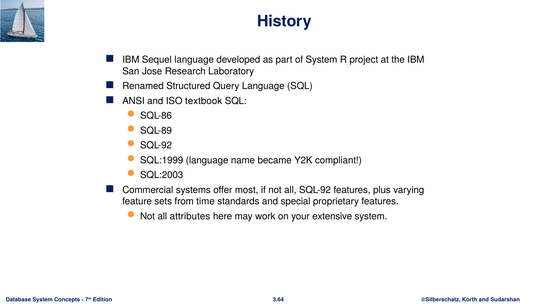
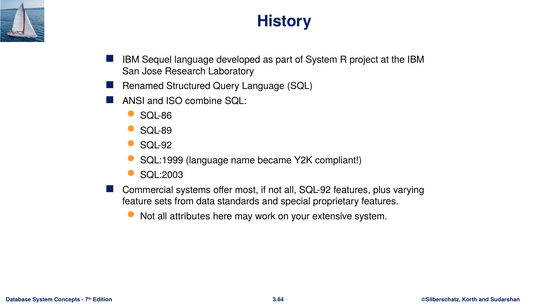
textbook: textbook -> combine
time: time -> data
